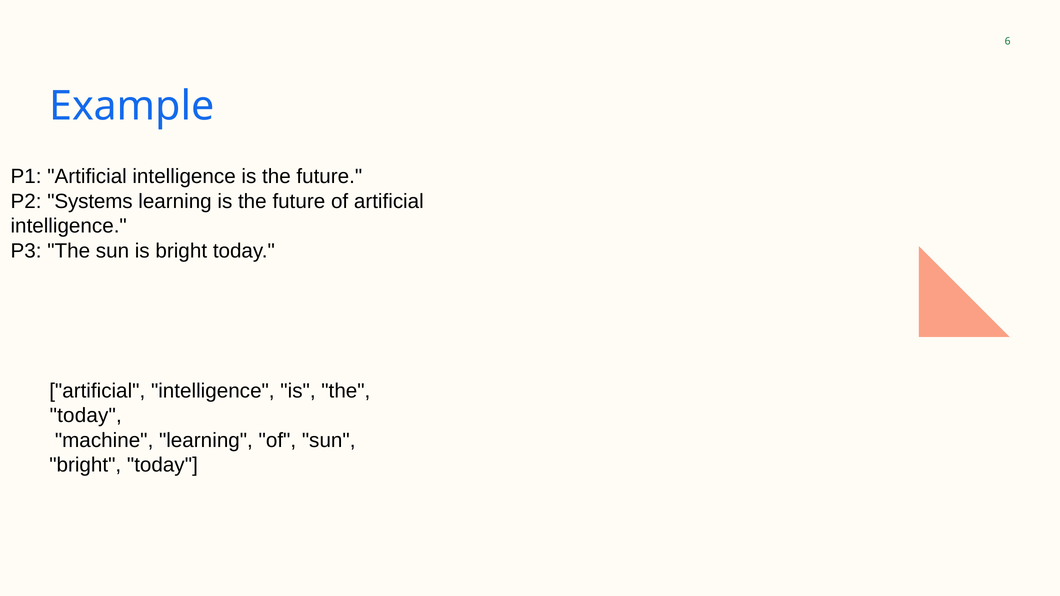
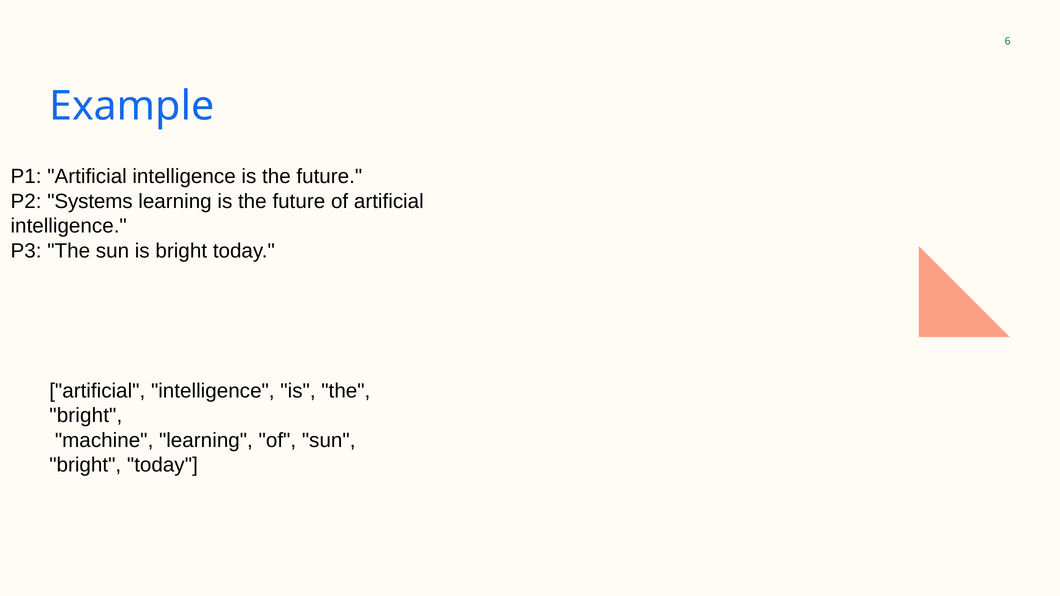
today at (86, 416): today -> bright
